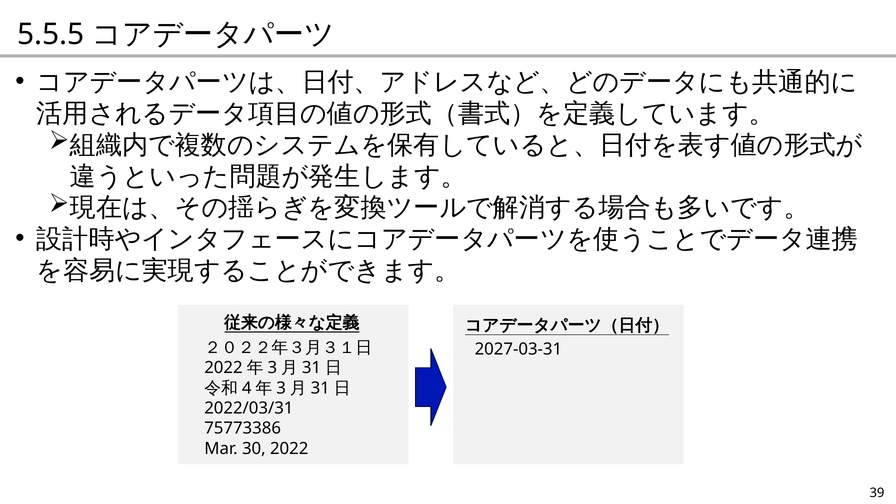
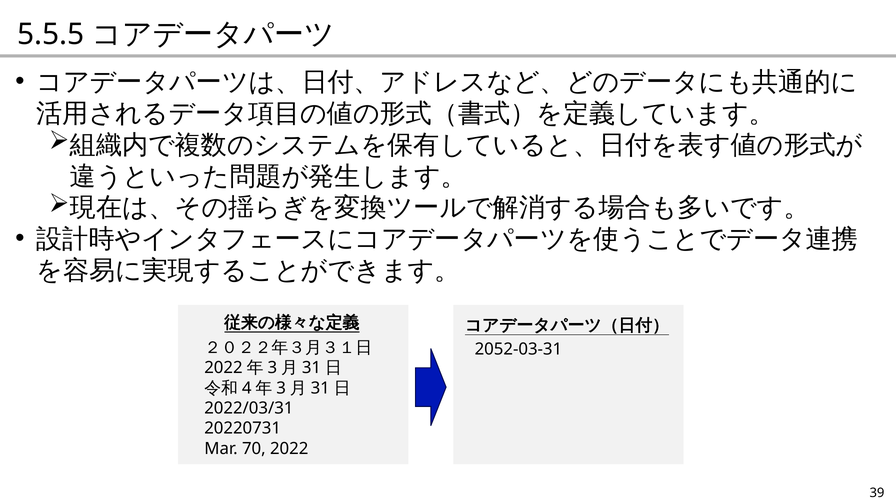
2027-03-31: 2027-03-31 -> 2052-03-31
75773386: 75773386 -> 20220731
30: 30 -> 70
